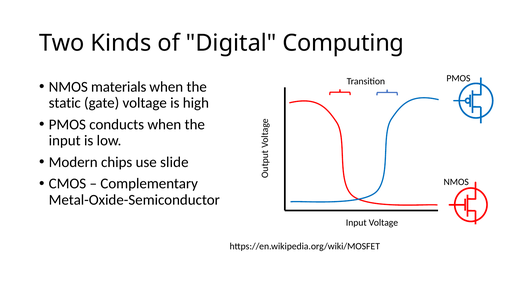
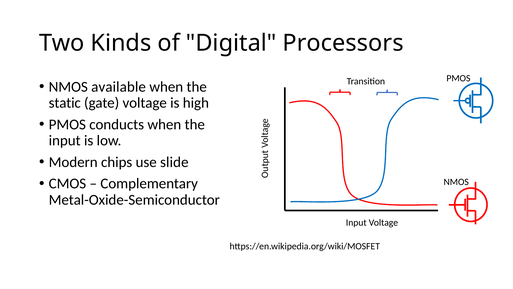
Computing: Computing -> Processors
materials: materials -> available
